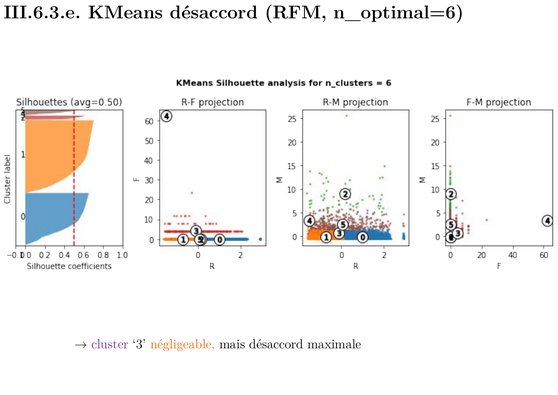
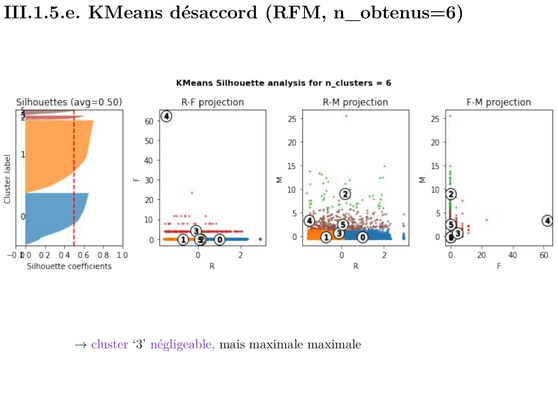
III.6.3.e: III.6.3.e -> III.1.5.e
n_optimal=6: n_optimal=6 -> n_obtenus=6
négligeable colour: orange -> purple
mais désaccord: désaccord -> maximale
